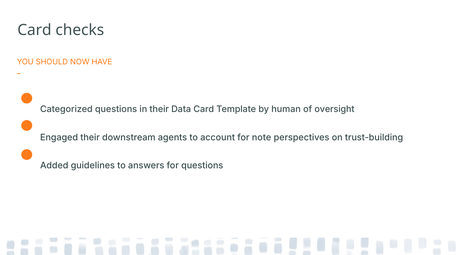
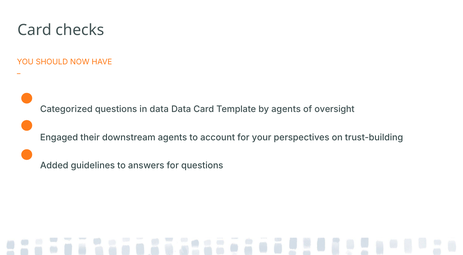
in their: their -> data
by human: human -> agents
note: note -> your
